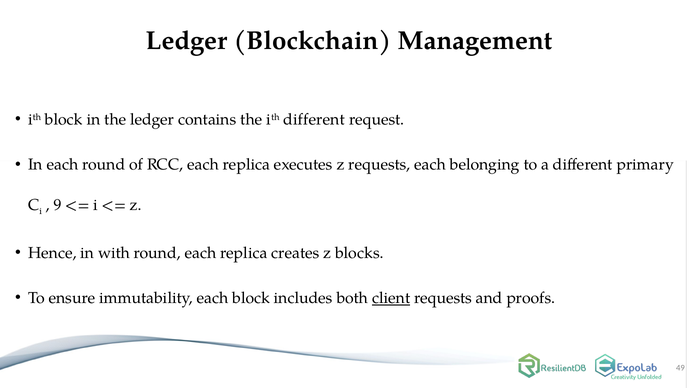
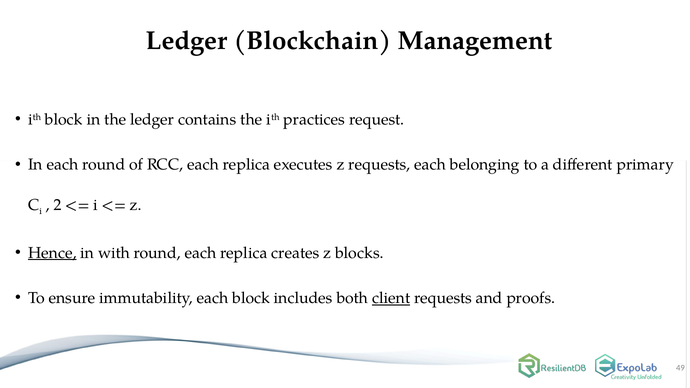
ith different: different -> practices
9: 9 -> 2
Hence underline: none -> present
